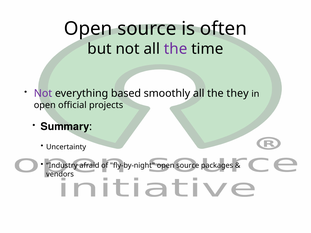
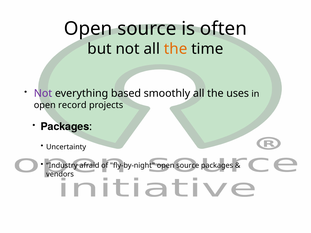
the at (176, 49) colour: purple -> orange
they: they -> uses
official: official -> record
Summary at (65, 127): Summary -> Packages
